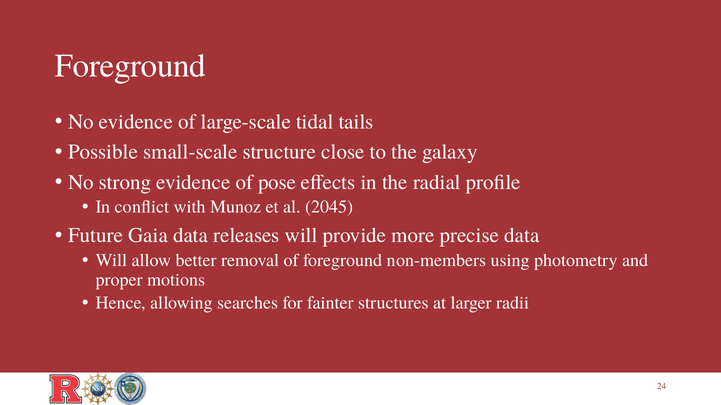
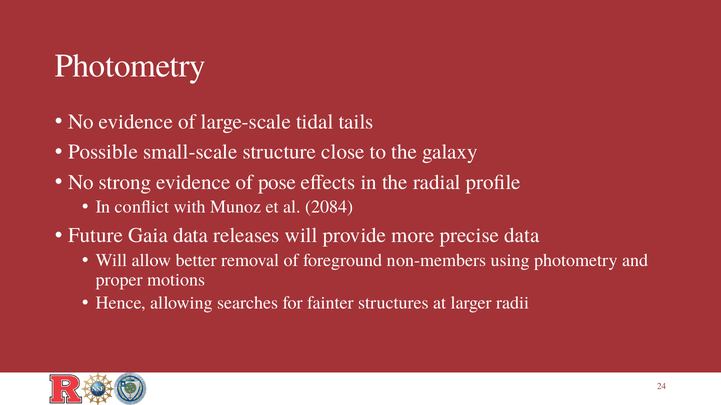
Foreground at (130, 66): Foreground -> Photometry
2045: 2045 -> 2084
